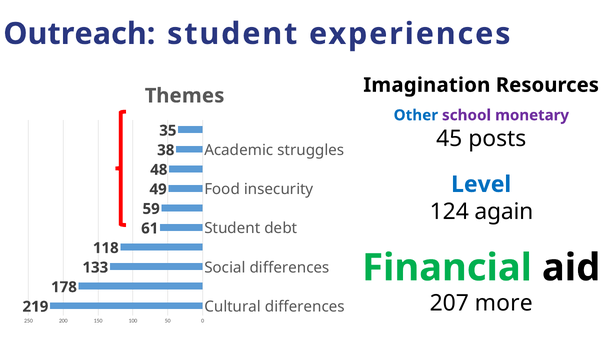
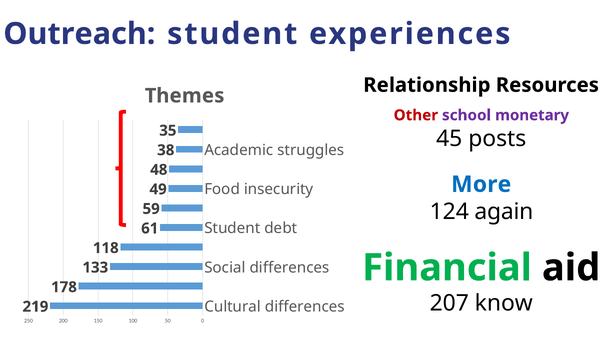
Imagination: Imagination -> Relationship
Other colour: blue -> red
Level: Level -> More
more: more -> know
